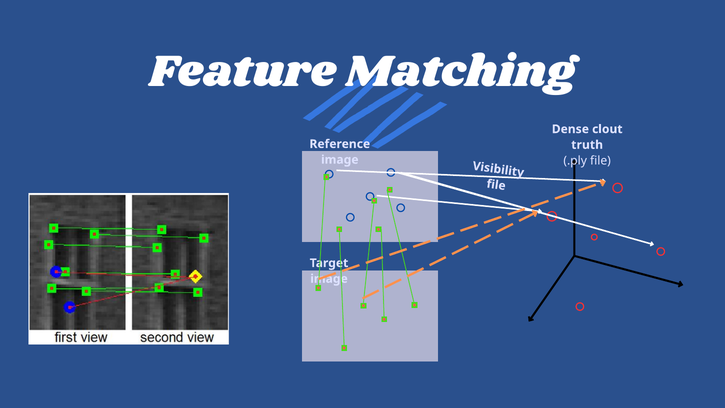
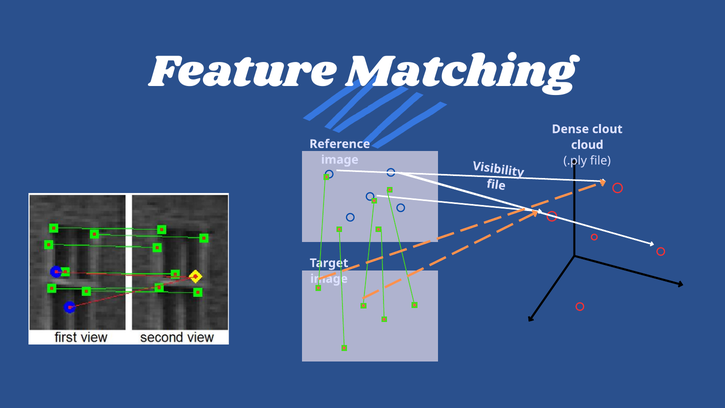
truth: truth -> cloud
